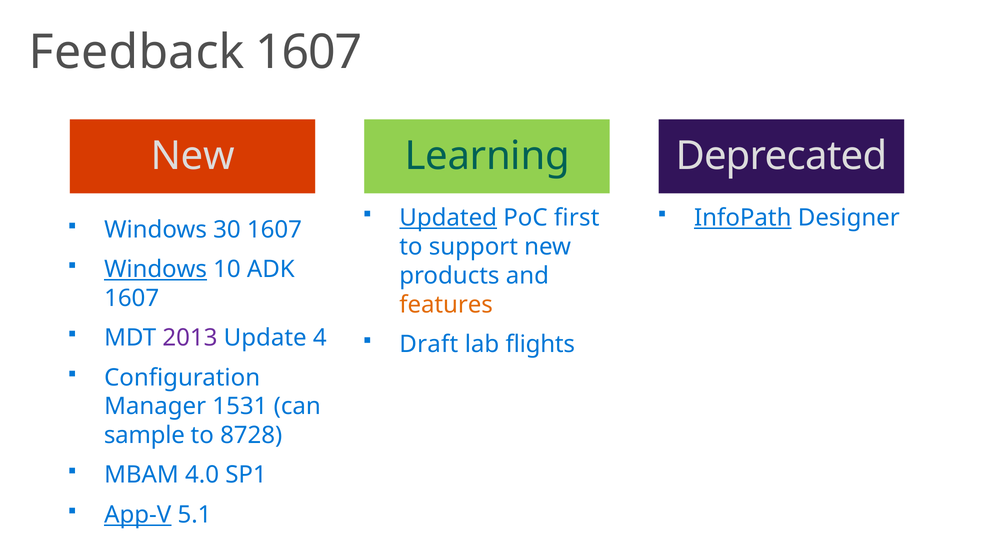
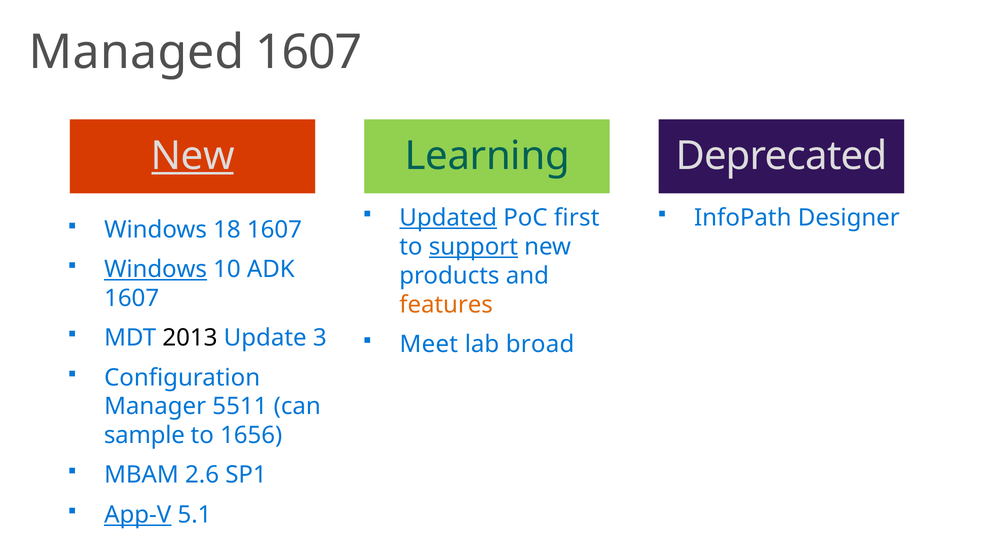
Feedback: Feedback -> Managed
New at (193, 156) underline: none -> present
InfoPath underline: present -> none
30: 30 -> 18
support underline: none -> present
2013 colour: purple -> black
4: 4 -> 3
Draft: Draft -> Meet
flights: flights -> broad
1531: 1531 -> 5511
8728: 8728 -> 1656
4.0: 4.0 -> 2.6
